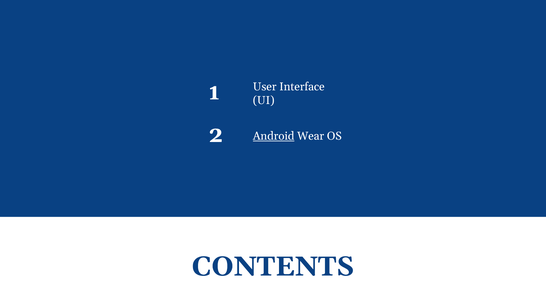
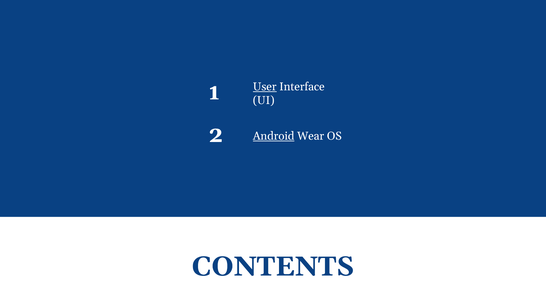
User underline: none -> present
